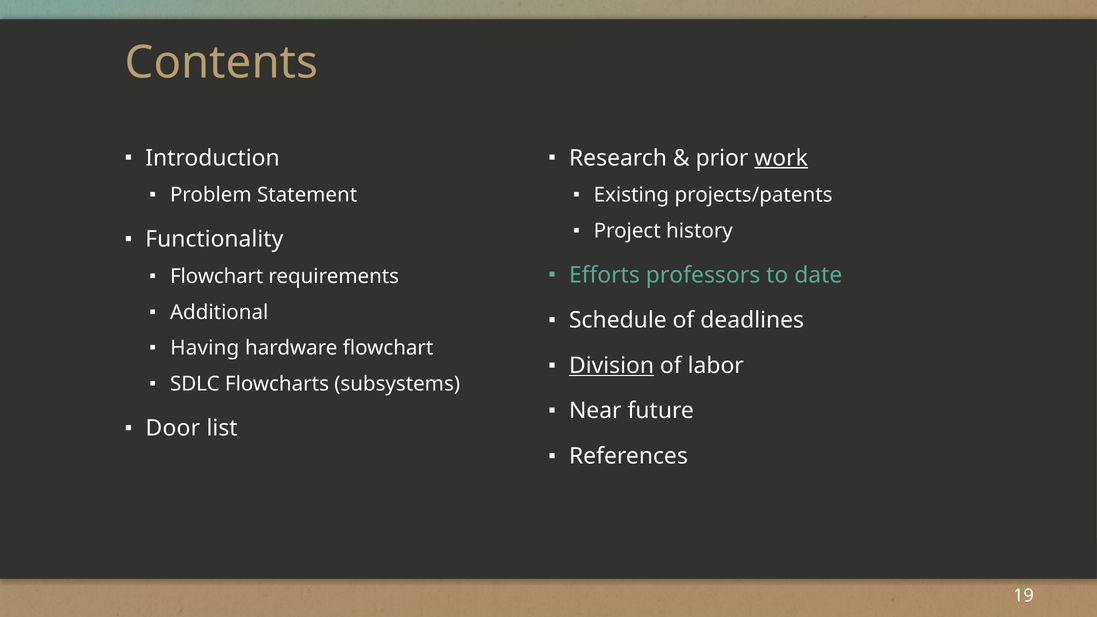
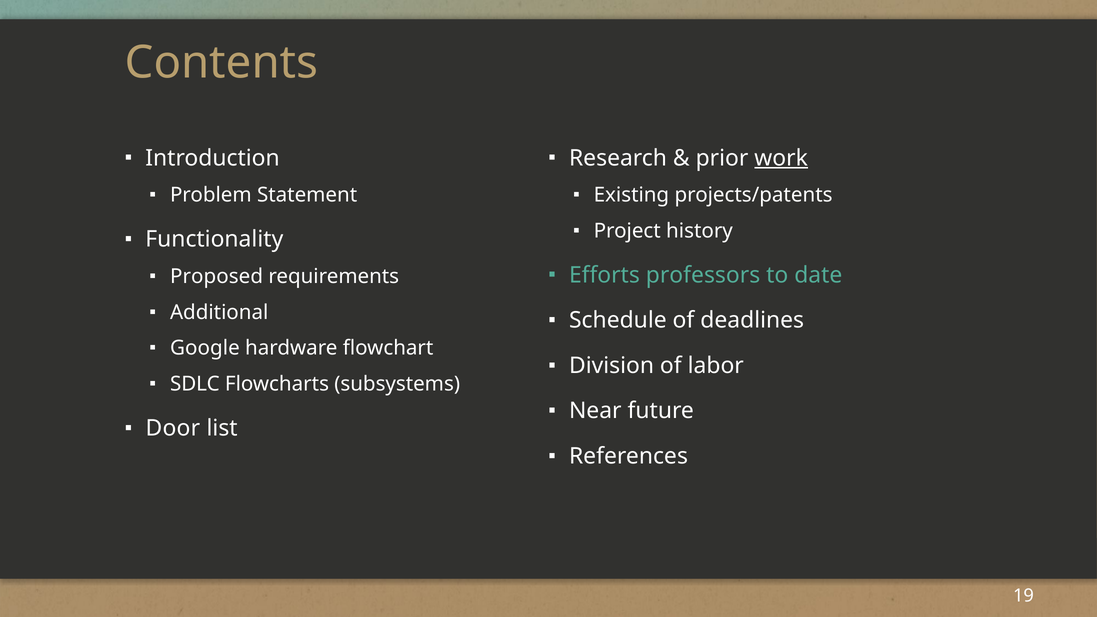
Flowchart at (217, 276): Flowchart -> Proposed
Having: Having -> Google
Division underline: present -> none
